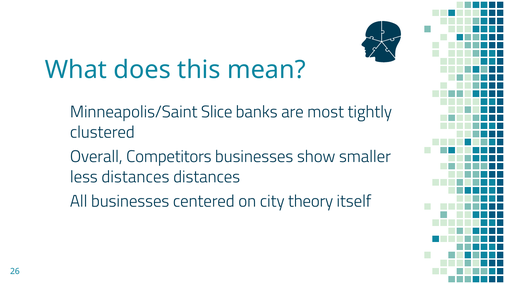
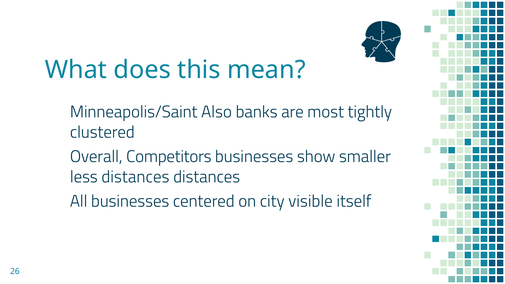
Slice: Slice -> Also
theory: theory -> visible
